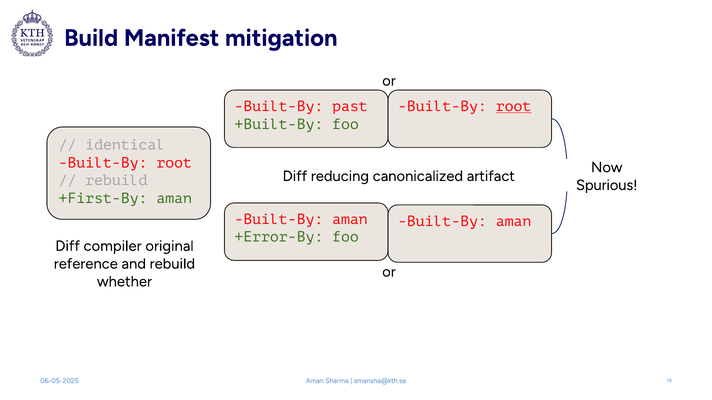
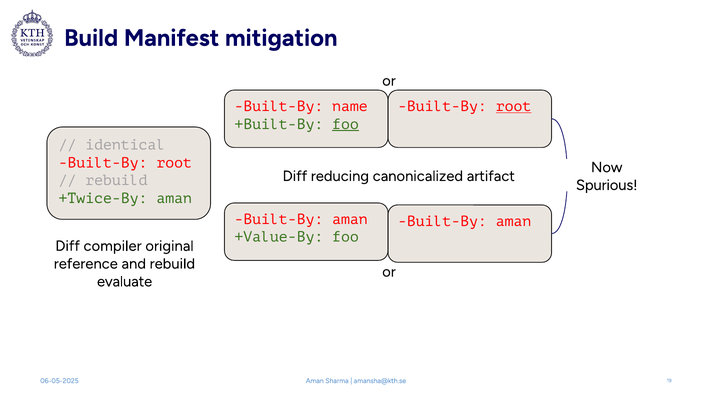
past: past -> name
foo at (346, 124) underline: none -> present
+First-By: +First-By -> +Twice-By
+Error-By: +Error-By -> +Value-By
whether: whether -> evaluate
